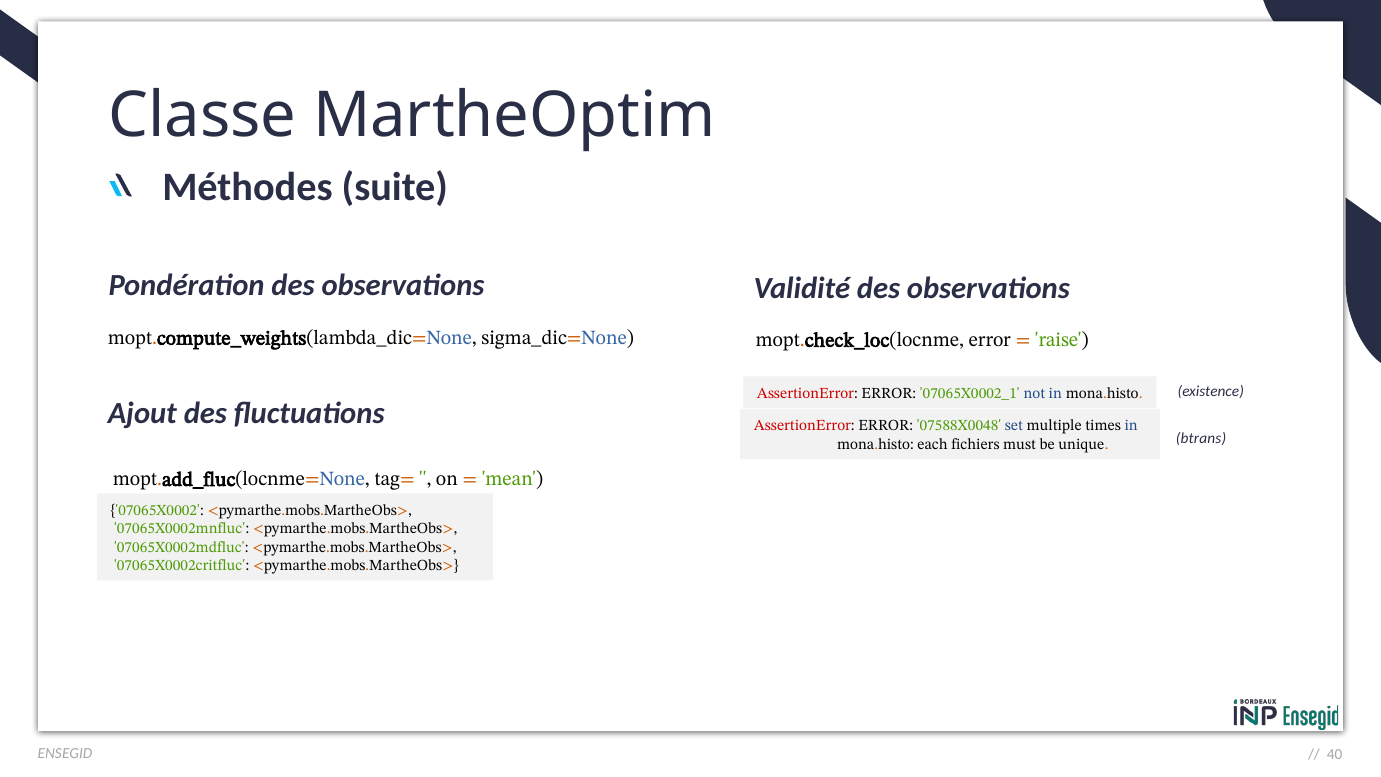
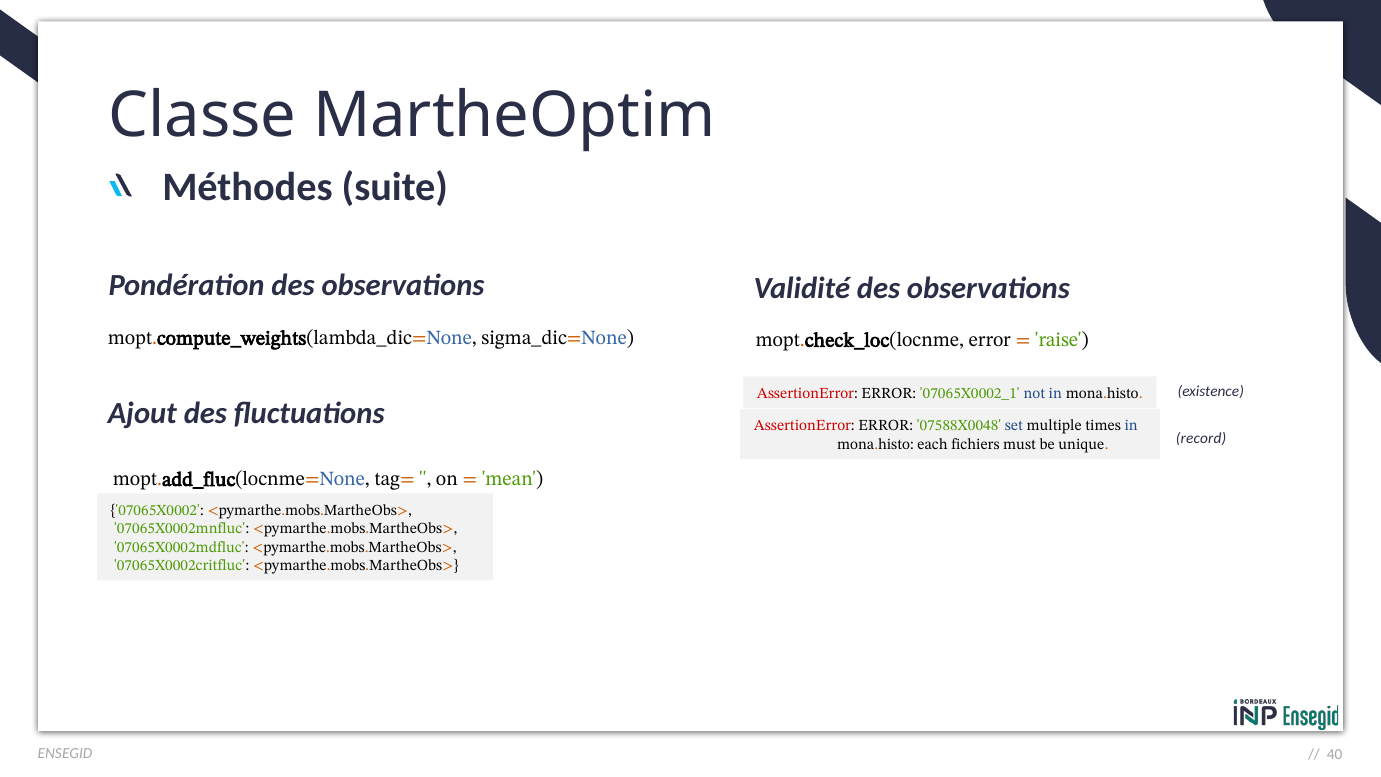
btrans: btrans -> record
